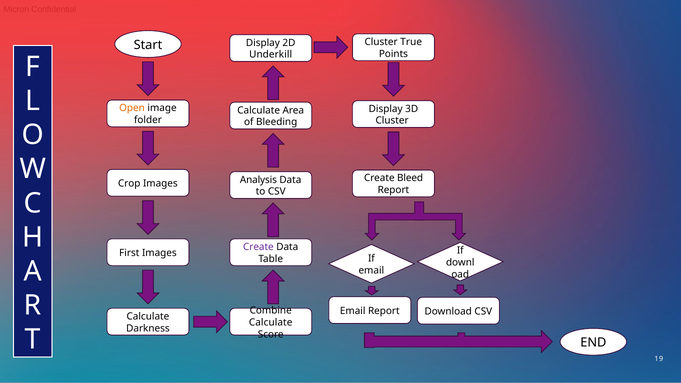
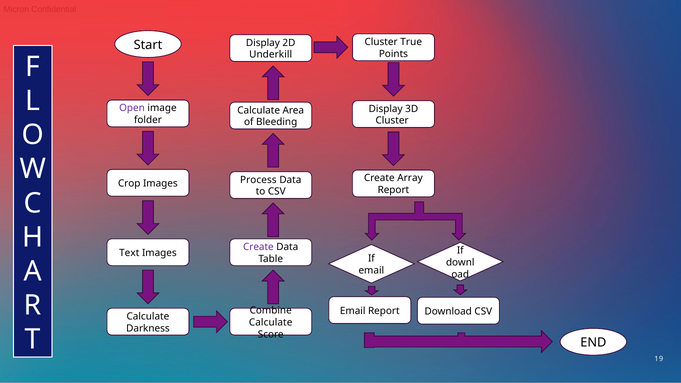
Open colour: orange -> purple
Bleed: Bleed -> Array
Analysis: Analysis -> Process
First: First -> Text
